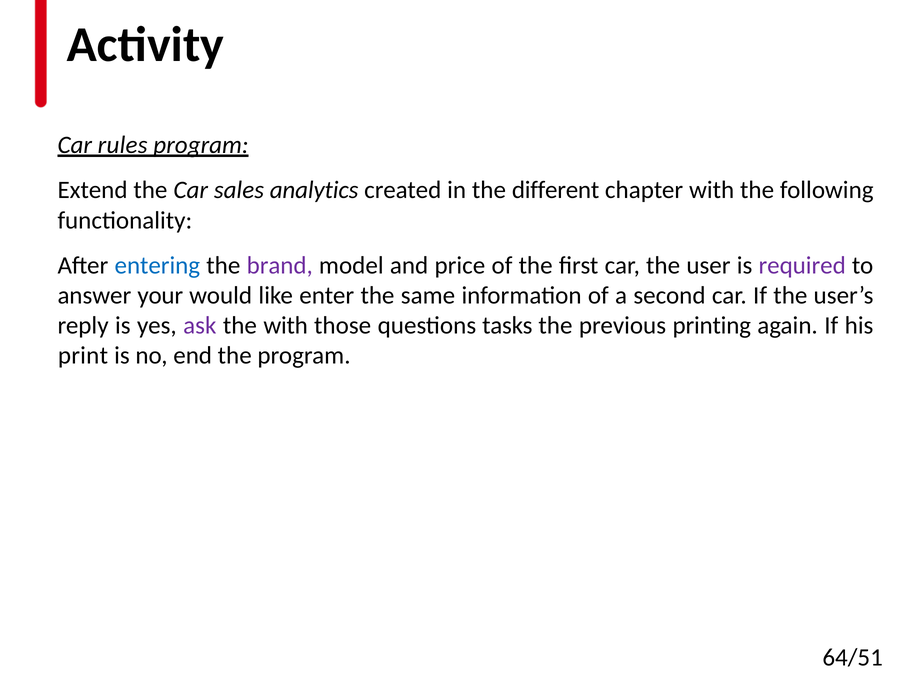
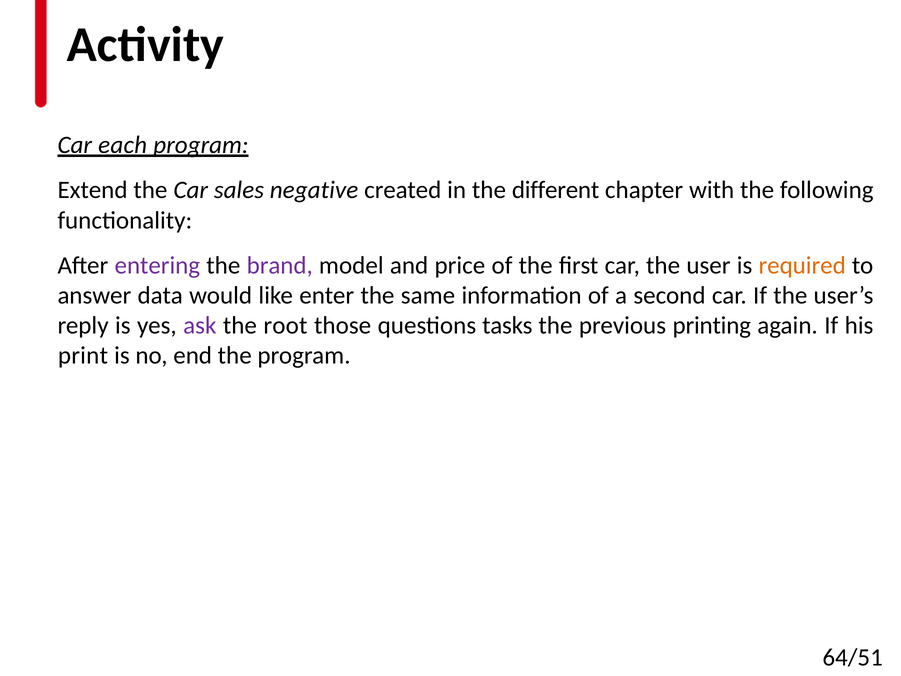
rules: rules -> each
analytics: analytics -> negative
entering colour: blue -> purple
required colour: purple -> orange
your: your -> data
the with: with -> root
